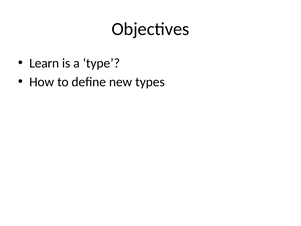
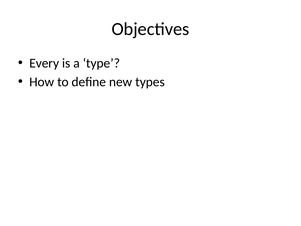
Learn: Learn -> Every
